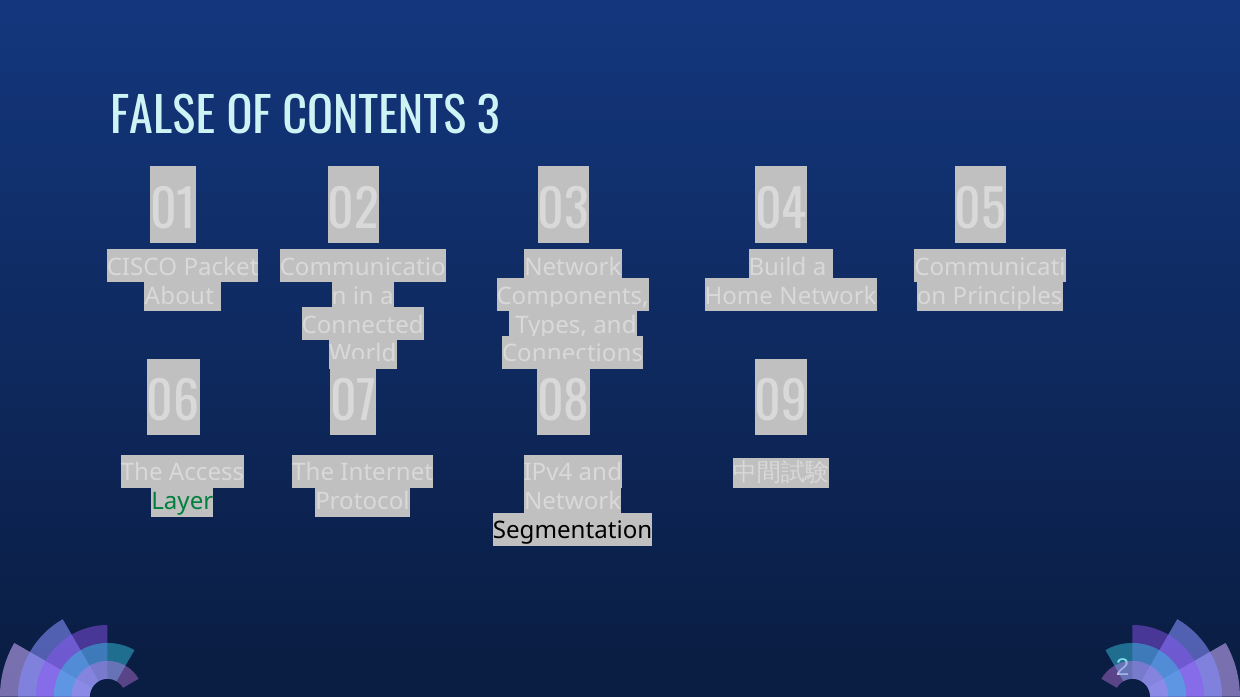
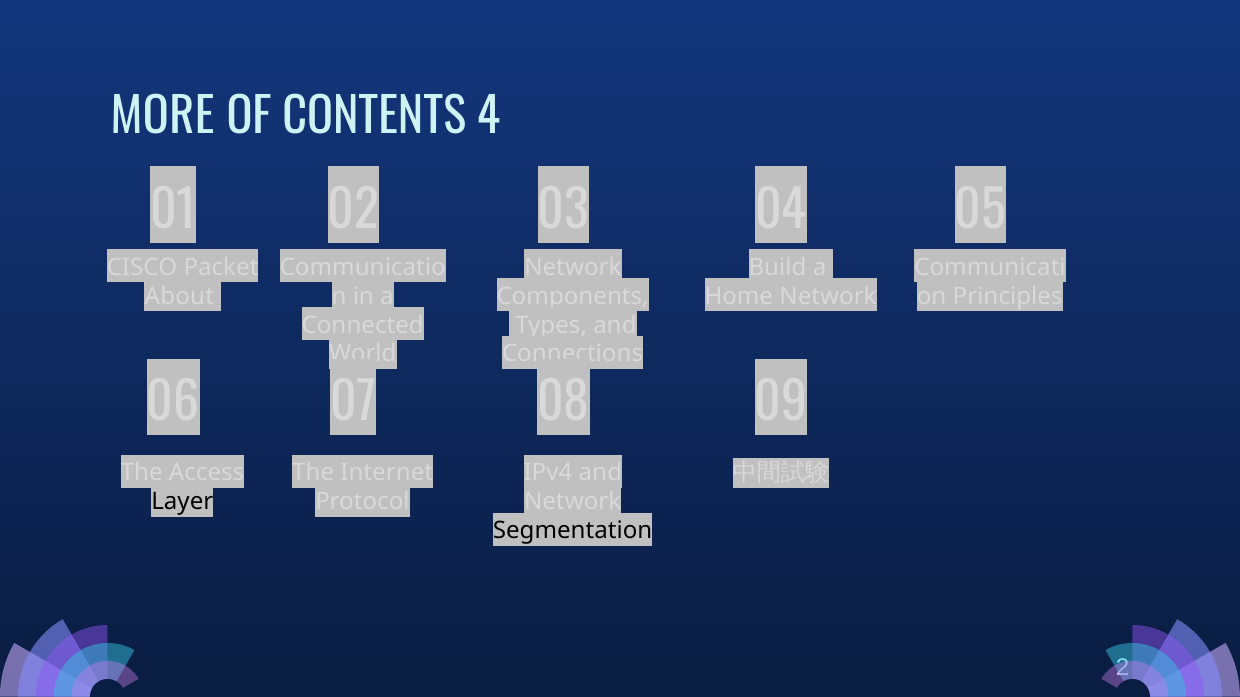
FALSE: FALSE -> MORE
3: 3 -> 4
Layer colour: green -> black
